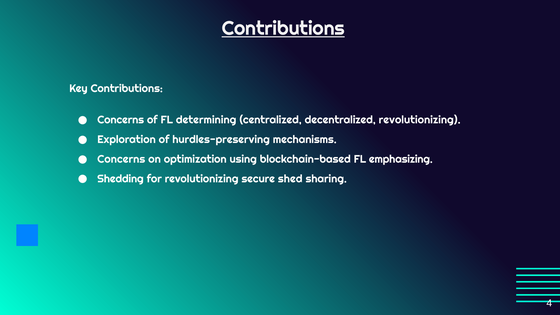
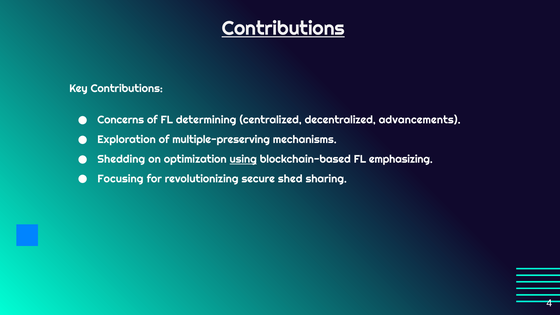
decentralized revolutionizing: revolutionizing -> advancements
hurdles-preserving: hurdles-preserving -> multiple-preserving
Concerns at (121, 159): Concerns -> Shedding
using underline: none -> present
Shedding: Shedding -> Focusing
